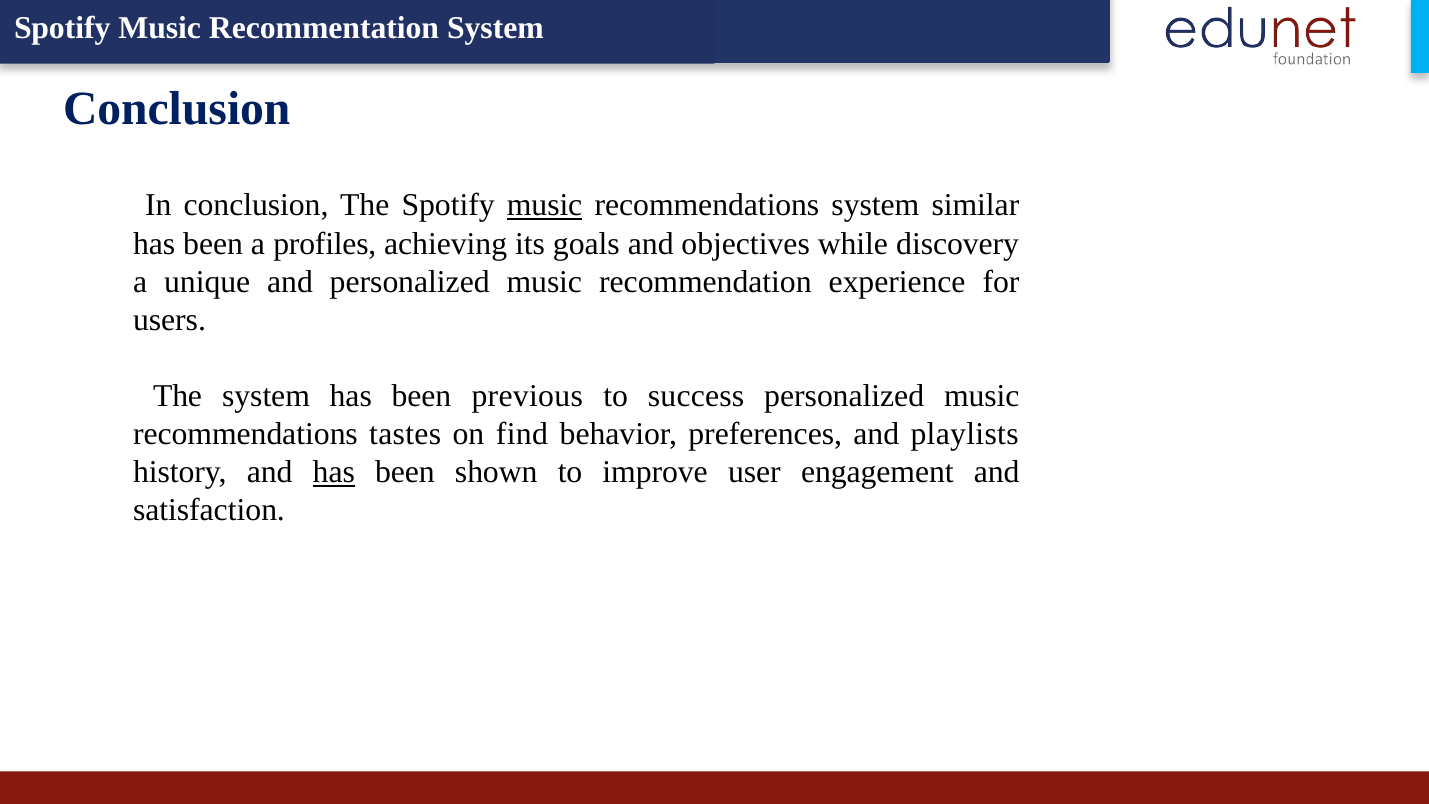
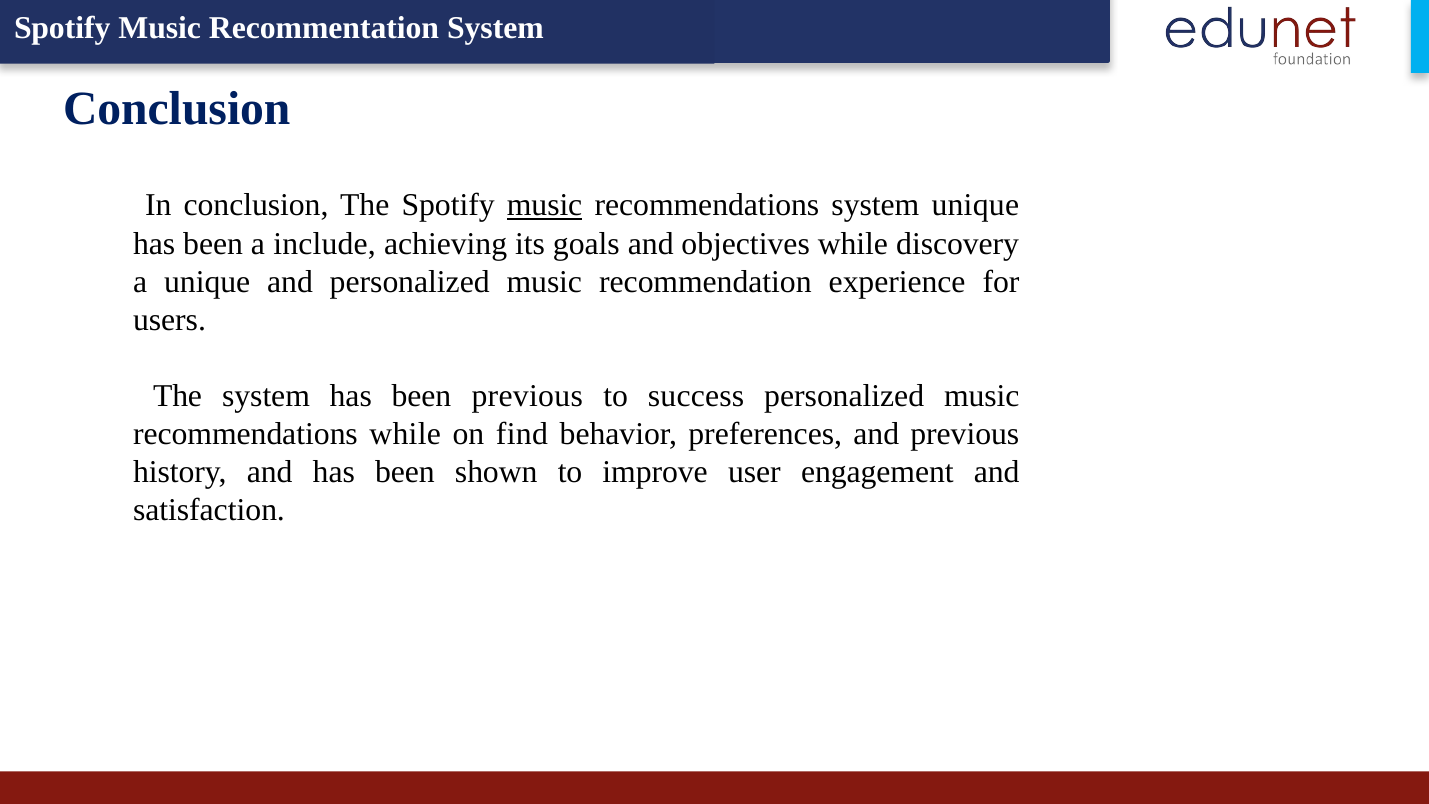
system similar: similar -> unique
profiles: profiles -> include
recommendations tastes: tastes -> while
and playlists: playlists -> previous
has at (334, 472) underline: present -> none
